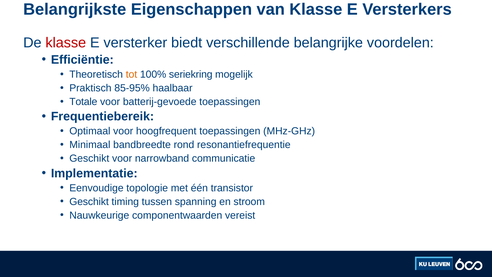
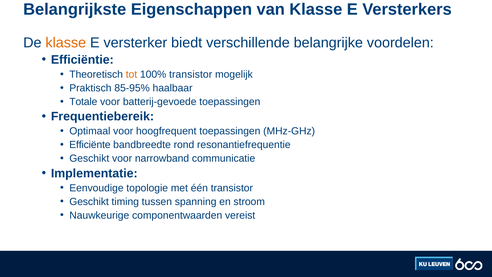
klasse at (66, 43) colour: red -> orange
100% seriekring: seriekring -> transistor
Minimaal: Minimaal -> Efficiënte
